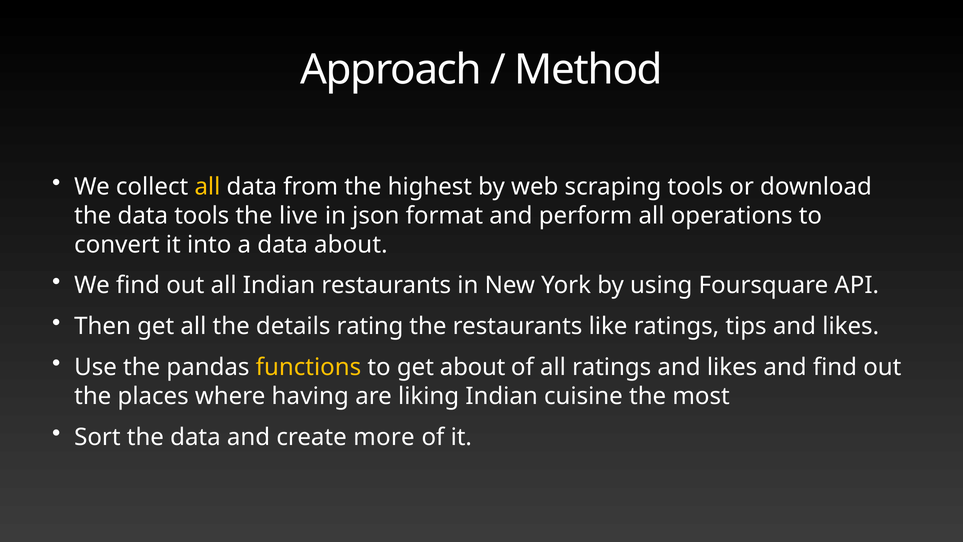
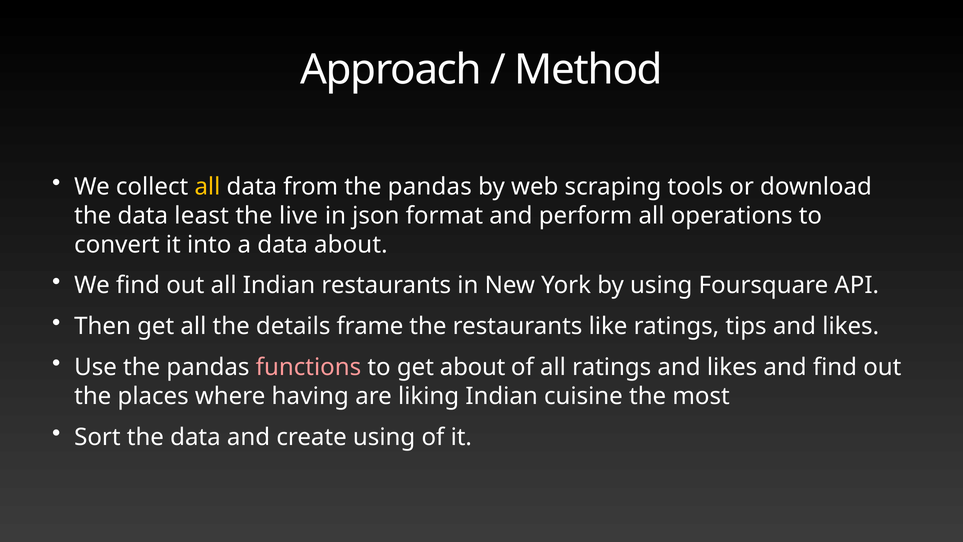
from the highest: highest -> pandas
data tools: tools -> least
rating: rating -> frame
functions colour: yellow -> pink
create more: more -> using
